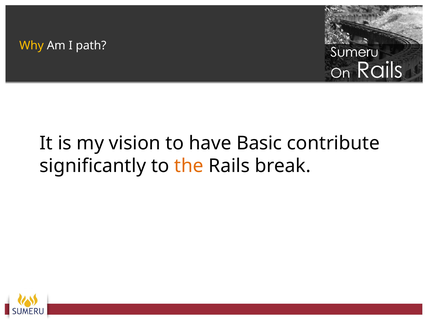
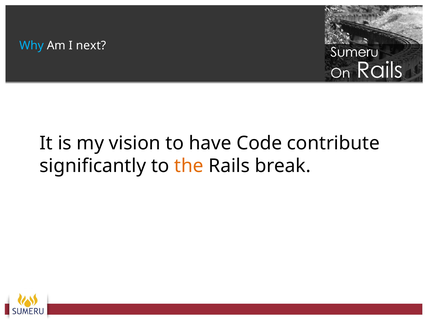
Why colour: yellow -> light blue
path: path -> next
Basic: Basic -> Code
